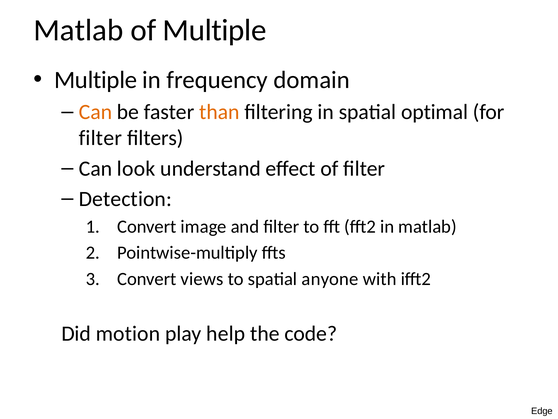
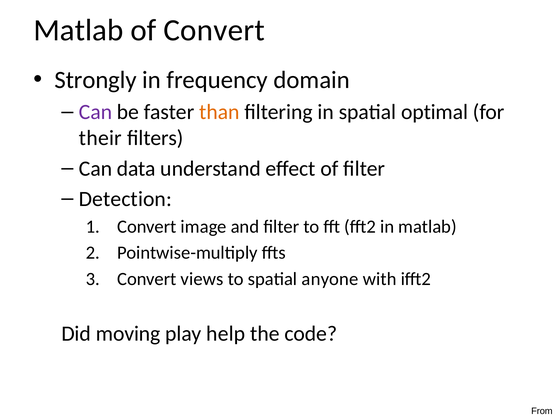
of Multiple: Multiple -> Convert
Multiple at (96, 80): Multiple -> Strongly
Can at (95, 112) colour: orange -> purple
filter at (100, 138): filter -> their
look: look -> data
motion: motion -> moving
Edge: Edge -> From
